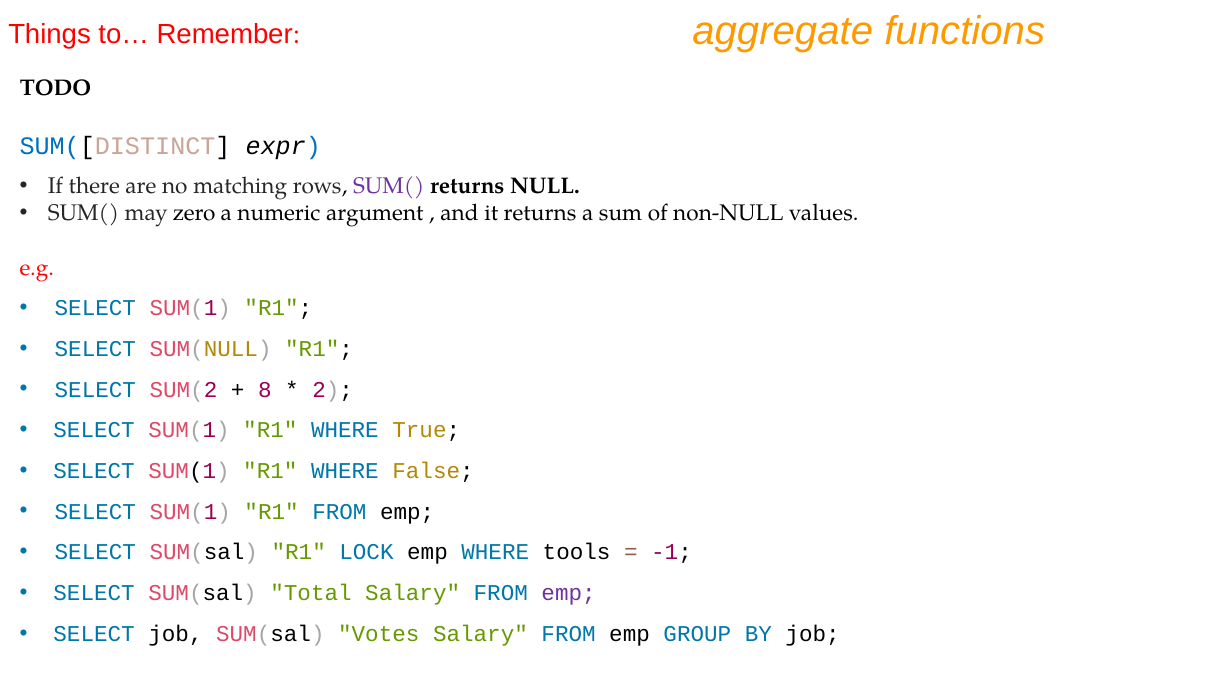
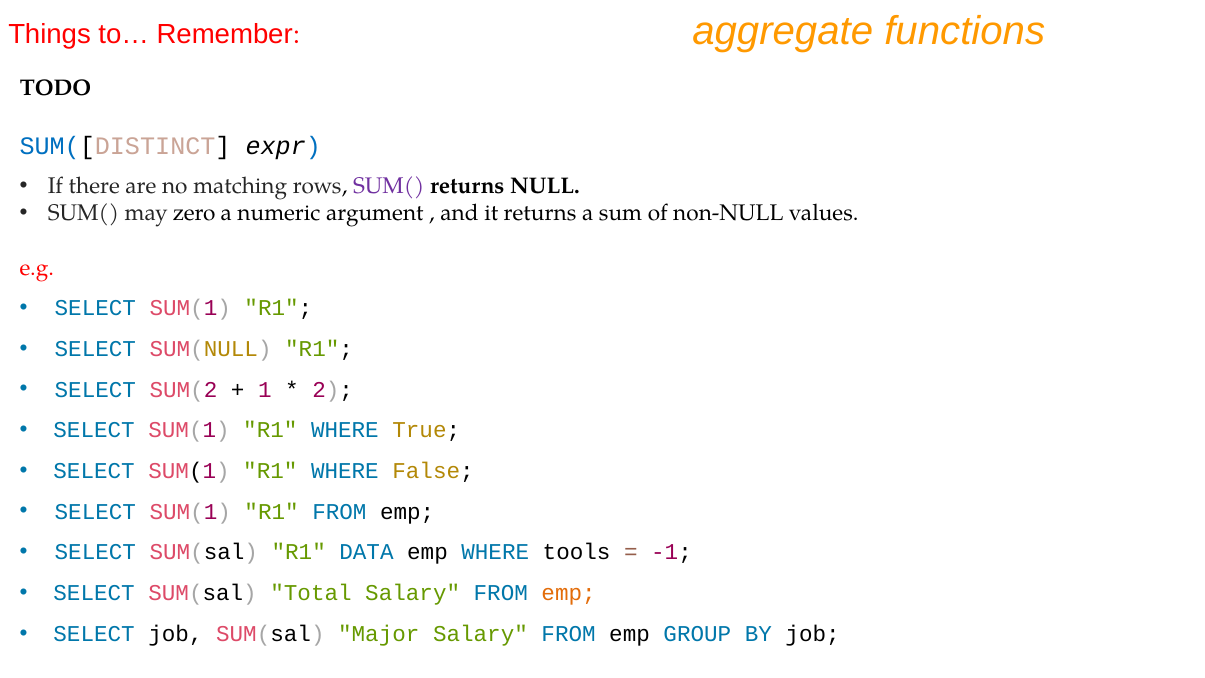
8: 8 -> 1
LOCK: LOCK -> DATA
emp at (569, 593) colour: purple -> orange
Votes: Votes -> Major
